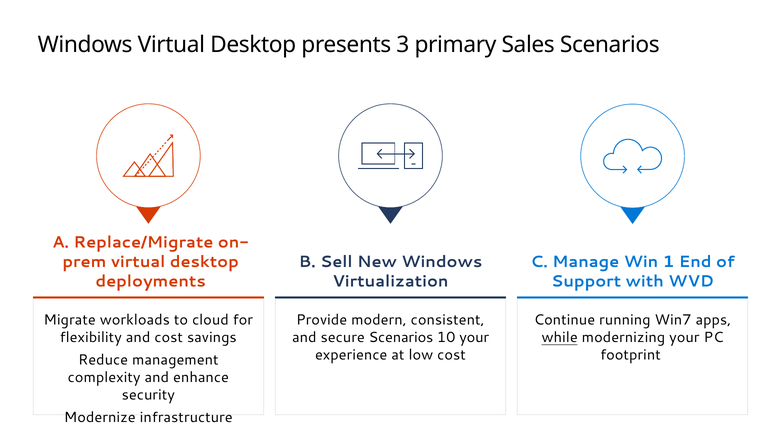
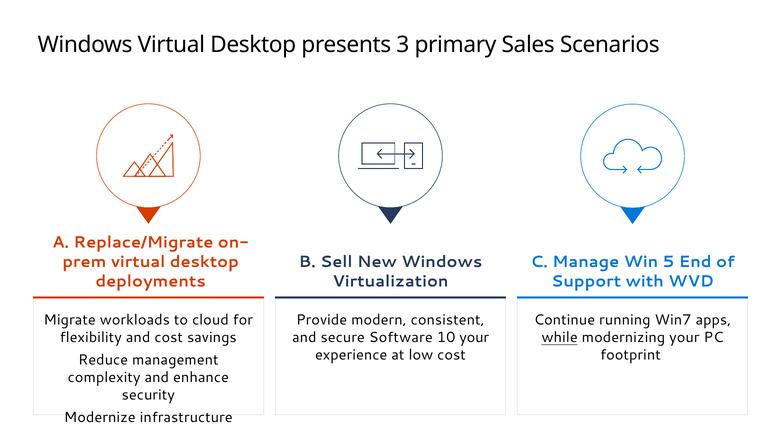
1: 1 -> 5
secure Scenarios: Scenarios -> Software
